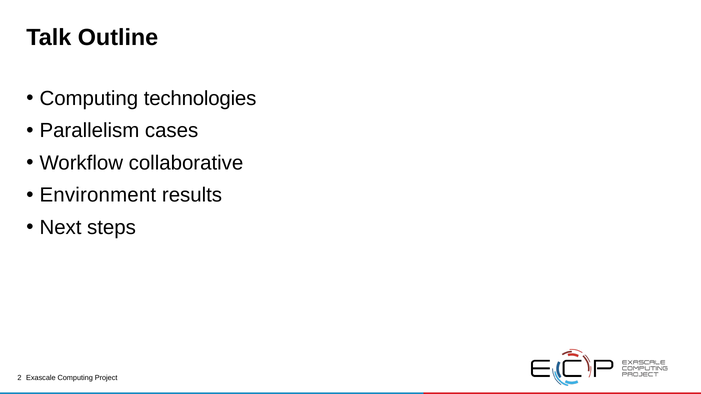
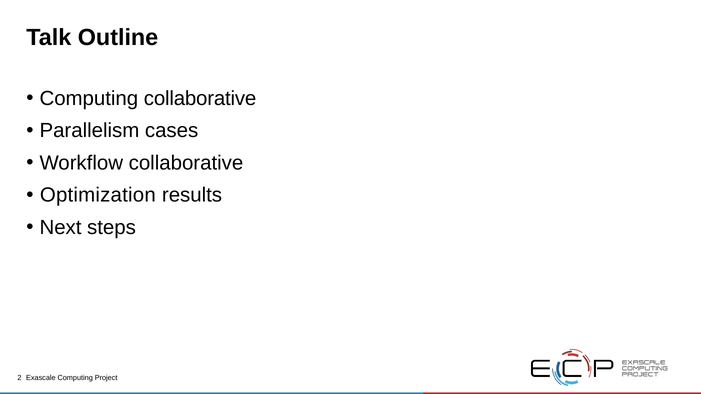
Computing technologies: technologies -> collaborative
Environment: Environment -> Optimization
